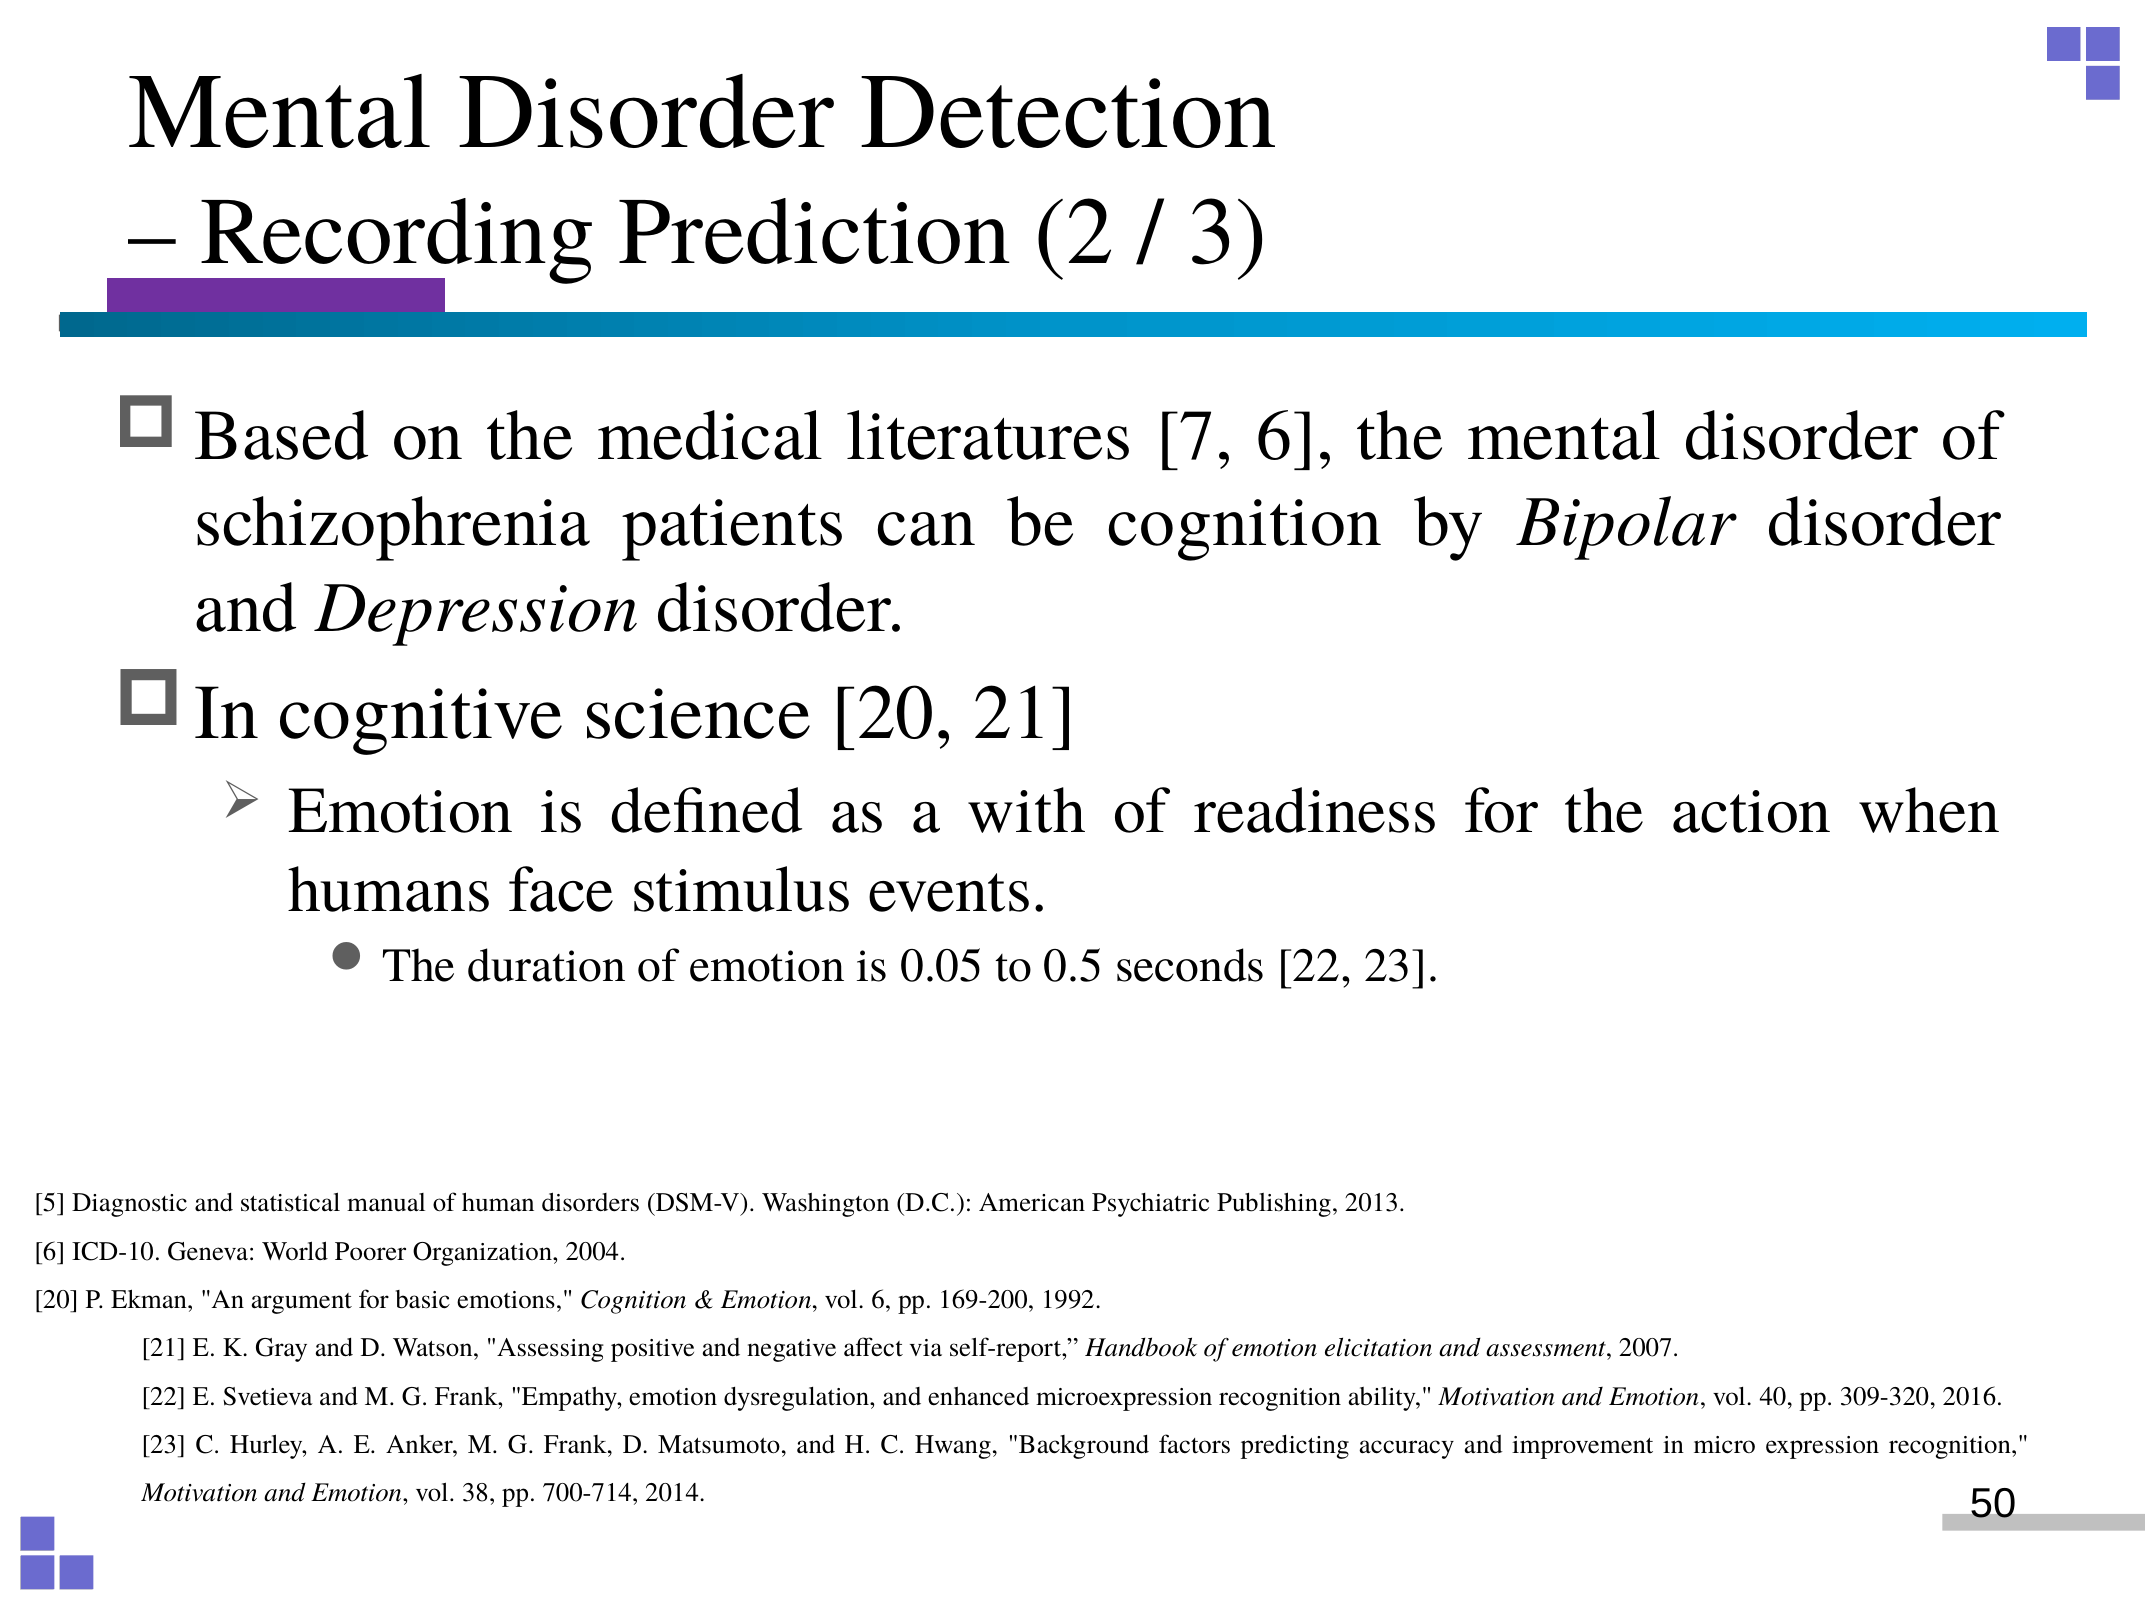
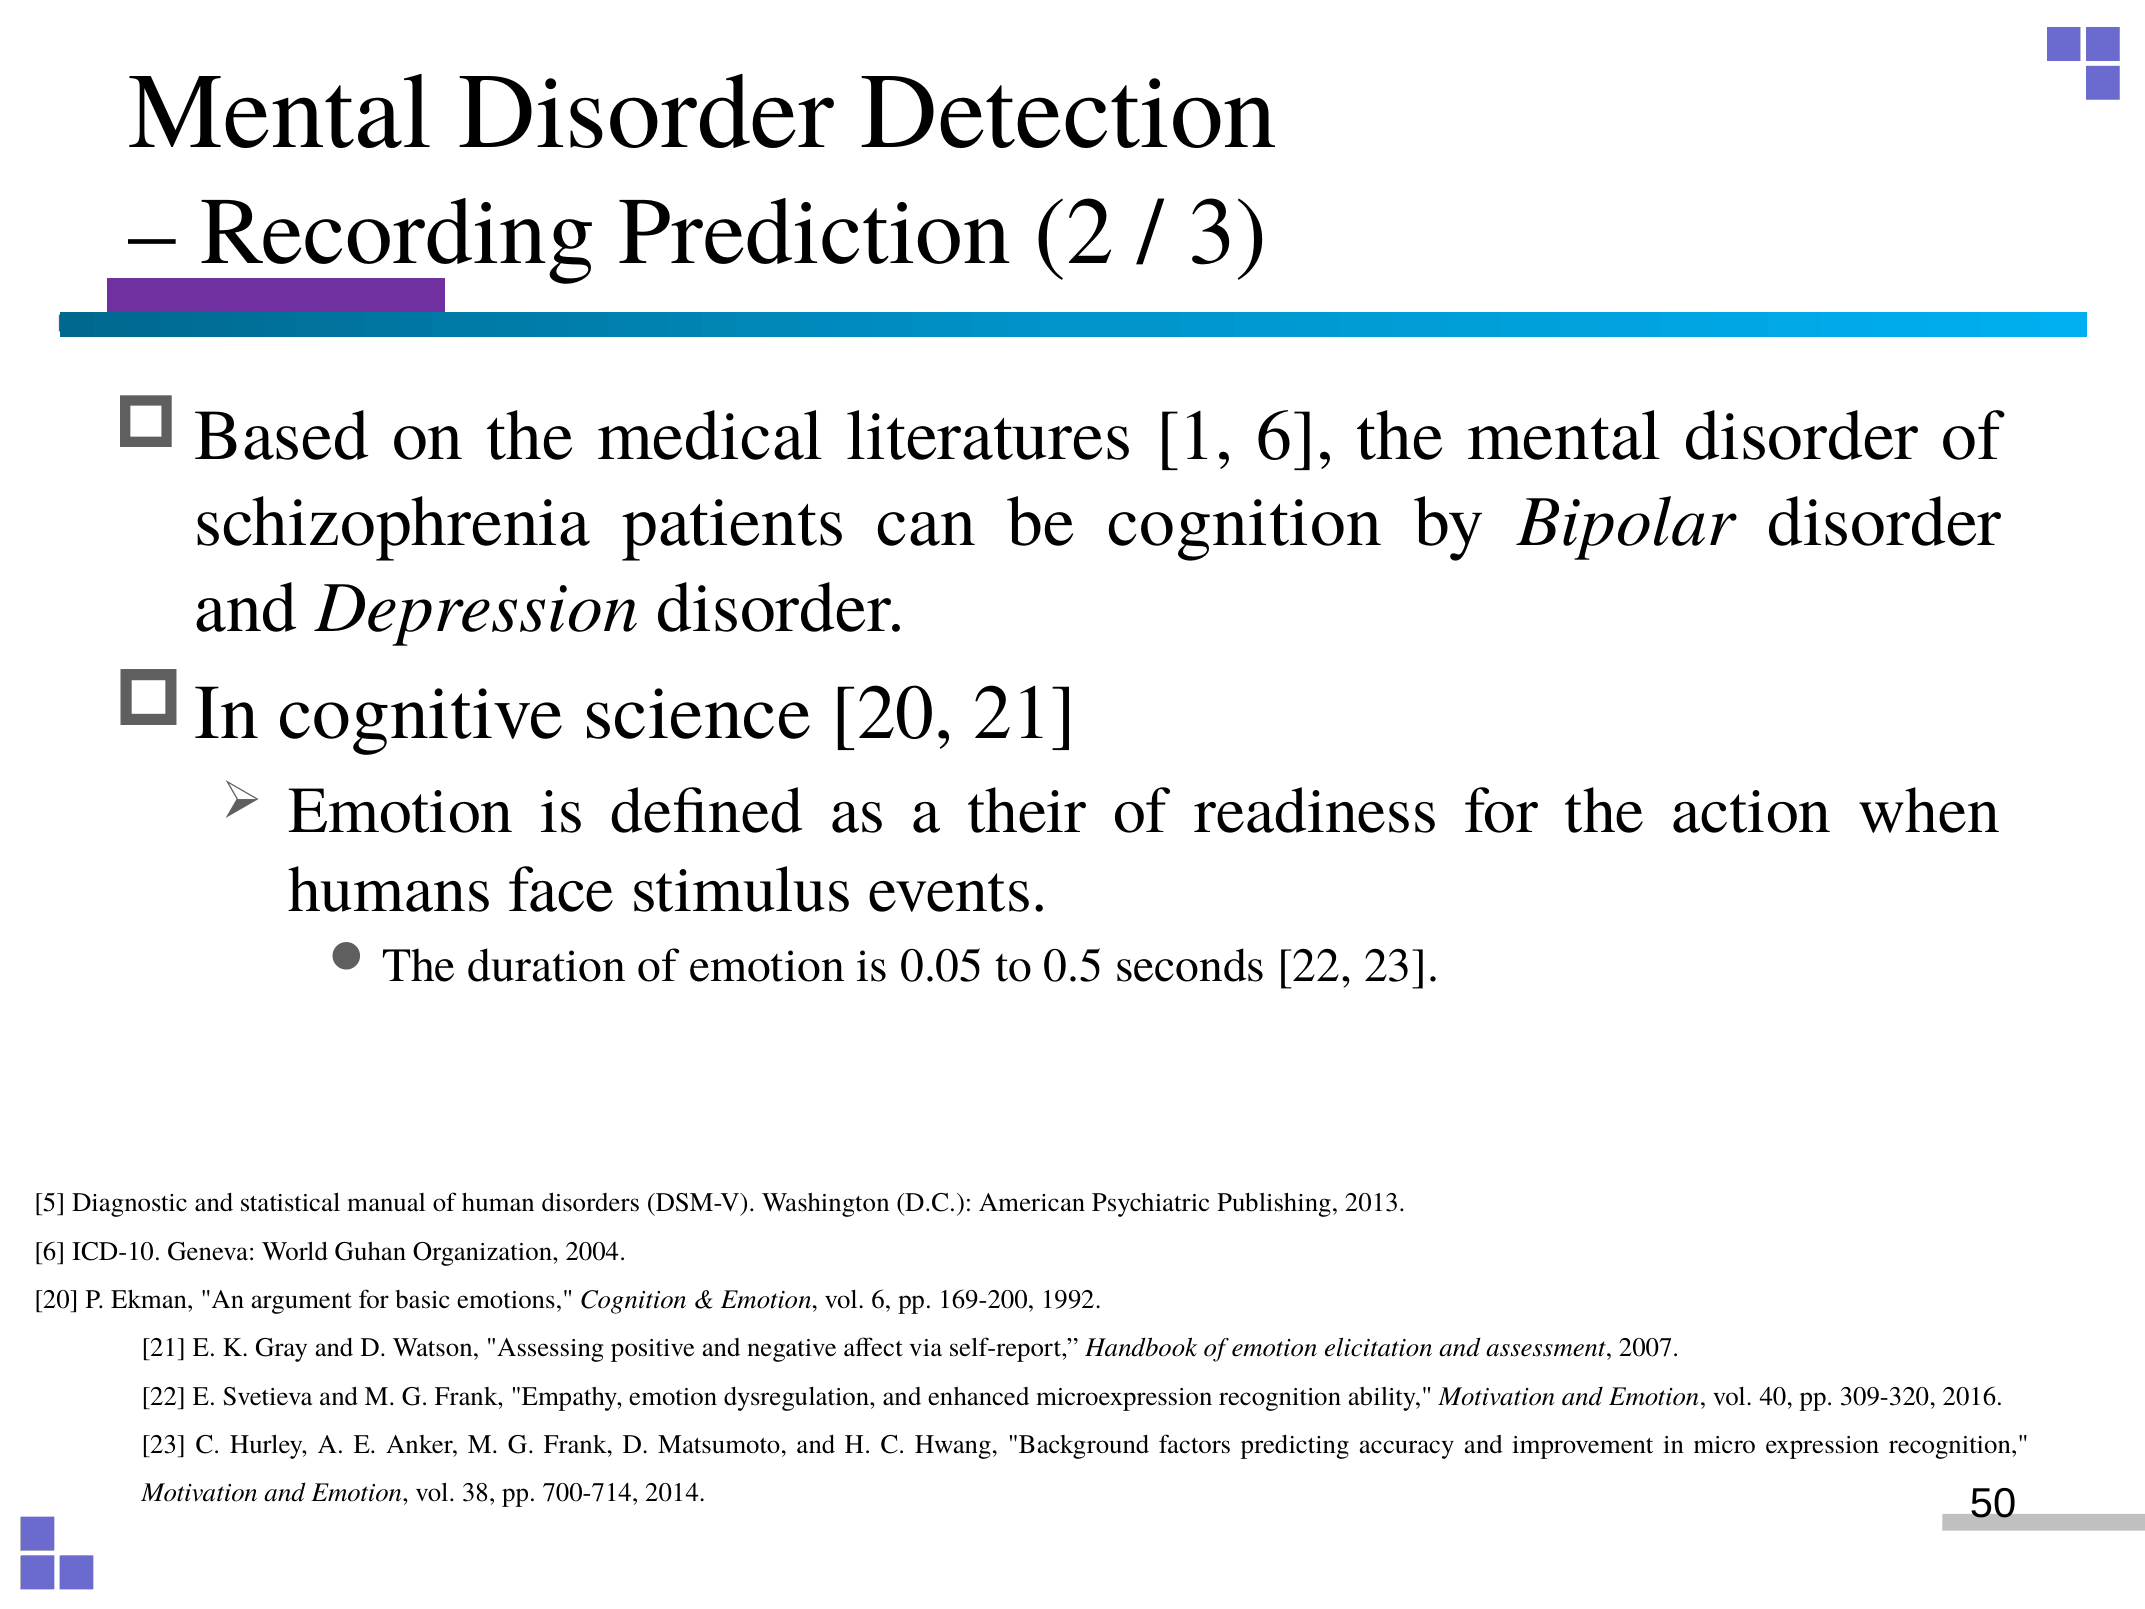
7: 7 -> 1
with: with -> their
Poorer: Poorer -> Guhan
